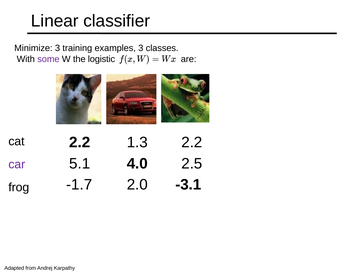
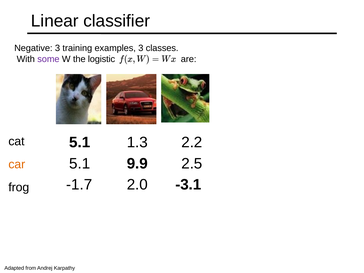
Minimize: Minimize -> Negative
2.2 at (80, 142): 2.2 -> 5.1
4.0: 4.0 -> 9.9
car colour: purple -> orange
